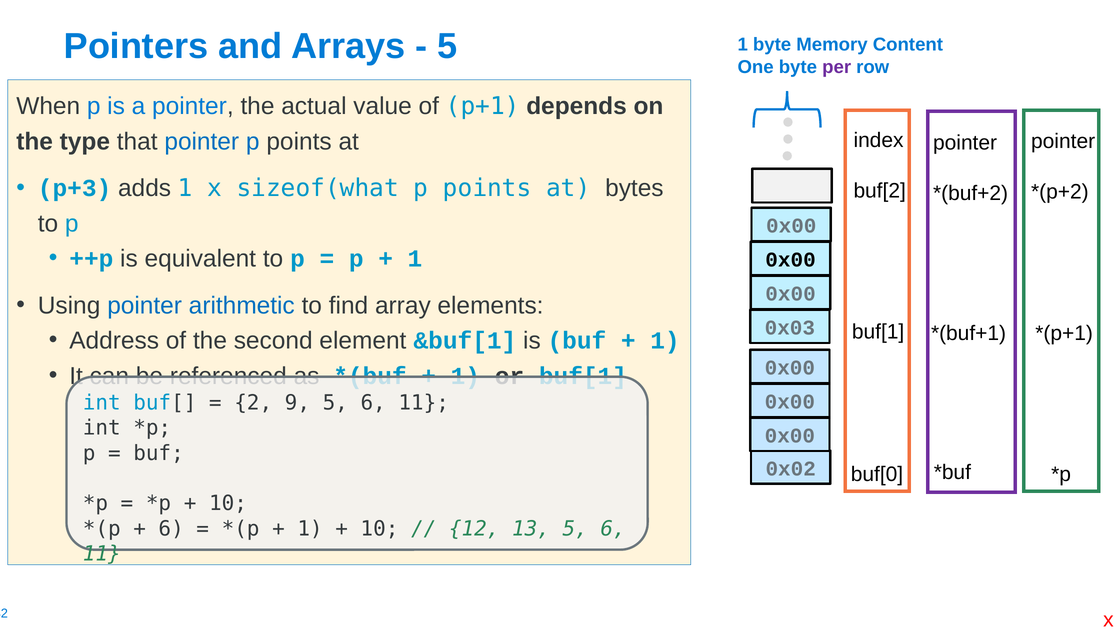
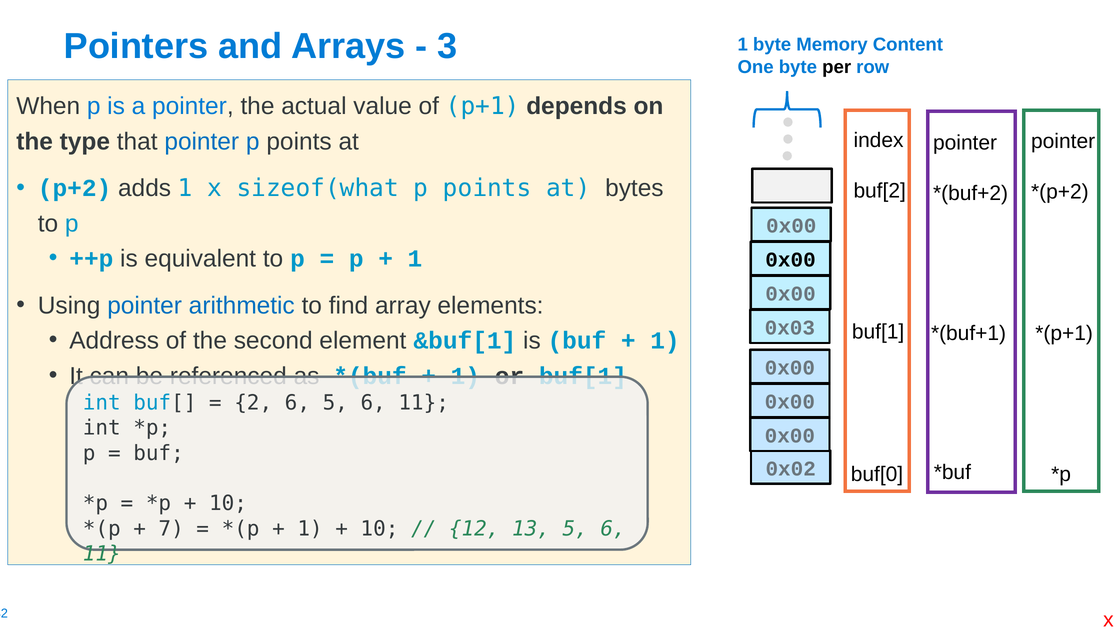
5 at (447, 46): 5 -> 3
per colour: purple -> black
p+3: p+3 -> p+2
2 9: 9 -> 6
6 at (171, 529): 6 -> 7
